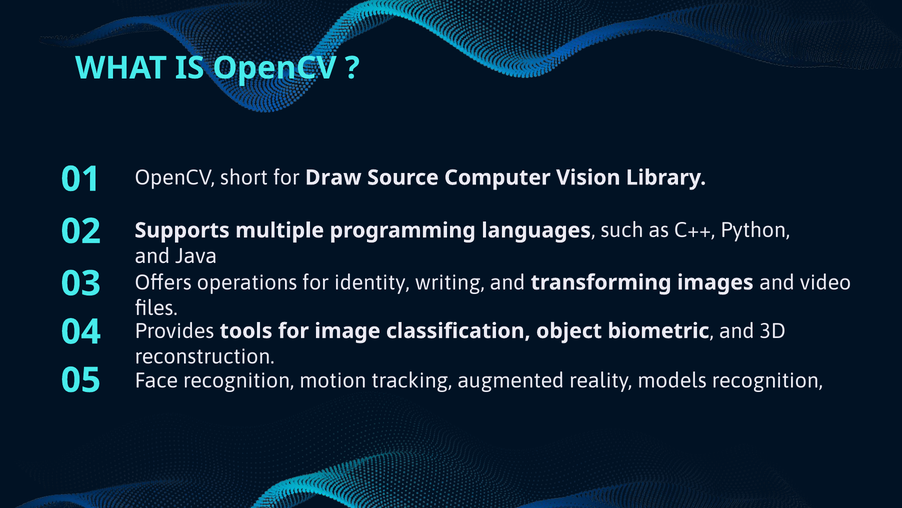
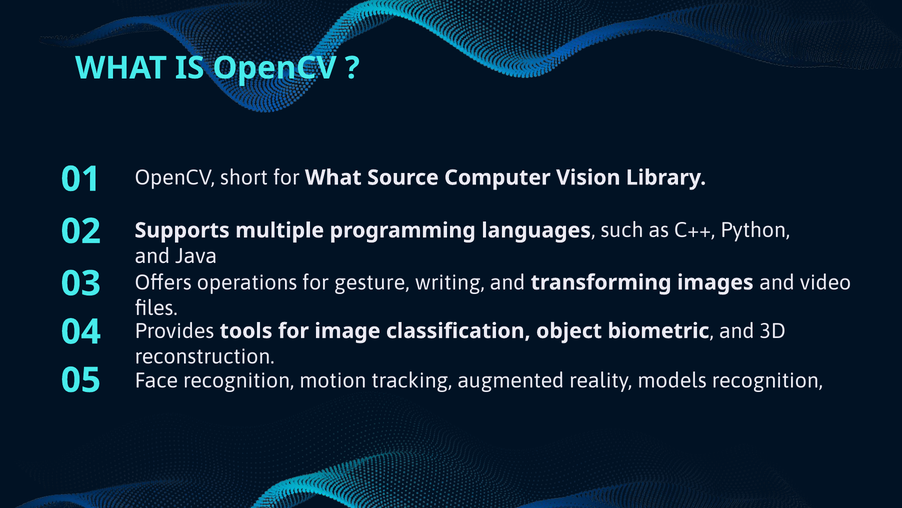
for Draw: Draw -> What
identity: identity -> gesture
